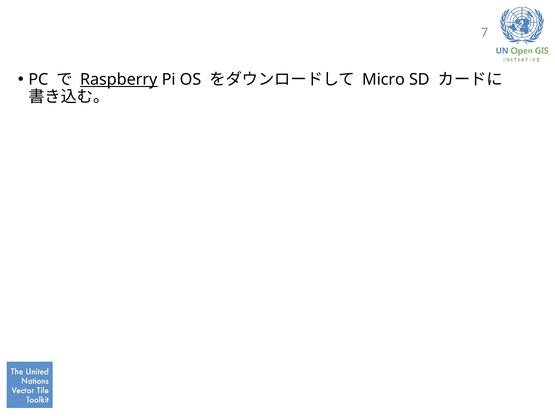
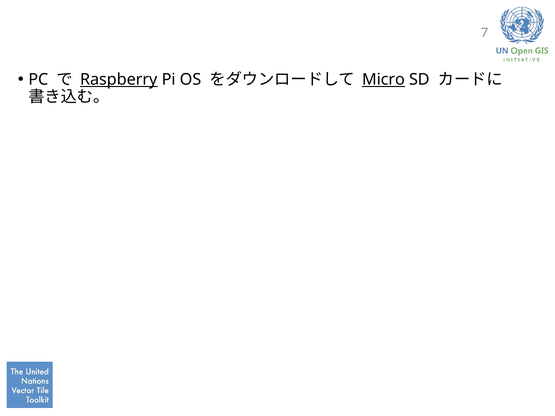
Micro underline: none -> present
